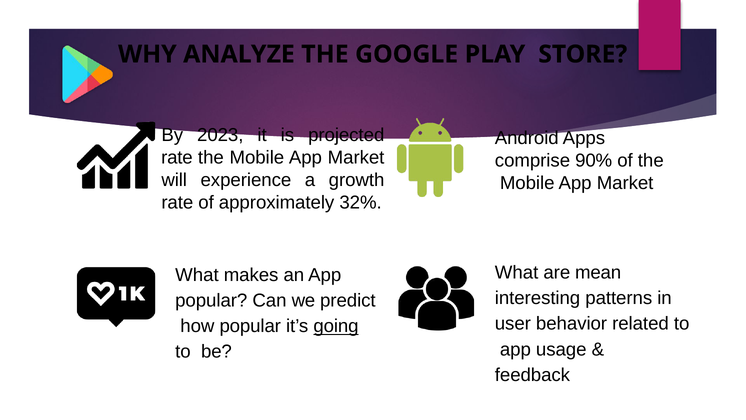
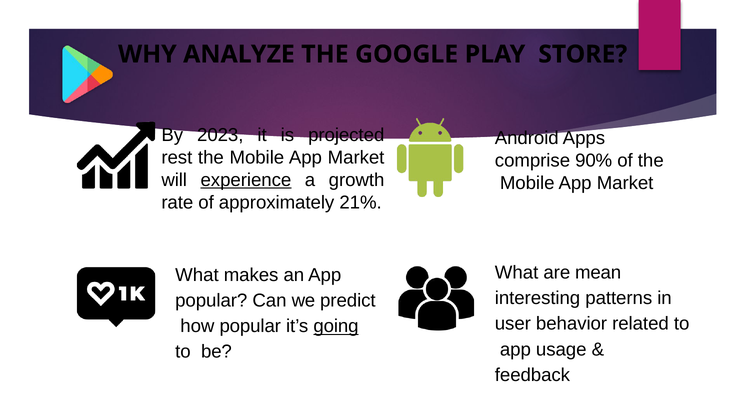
rate at (177, 157): rate -> rest
experience underline: none -> present
32%: 32% -> 21%
